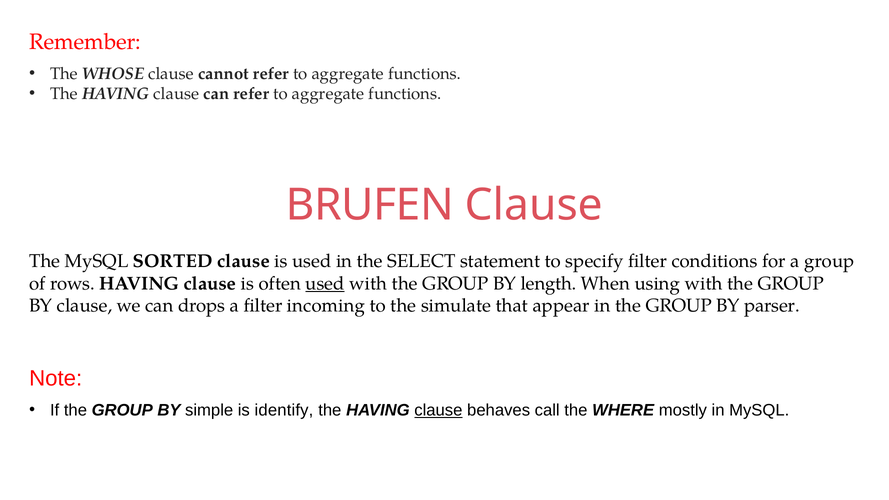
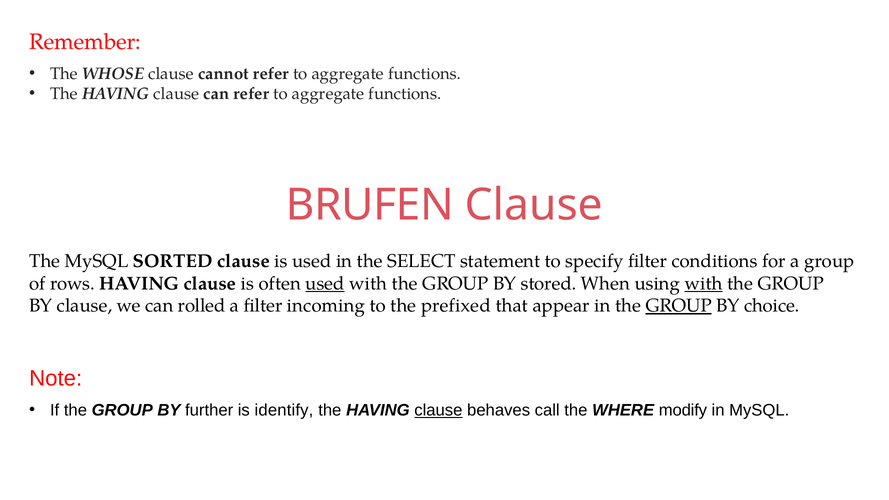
length: length -> stored
with at (704, 284) underline: none -> present
drops: drops -> rolled
simulate: simulate -> prefixed
GROUP at (679, 306) underline: none -> present
parser: parser -> choice
simple: simple -> further
mostly: mostly -> modify
